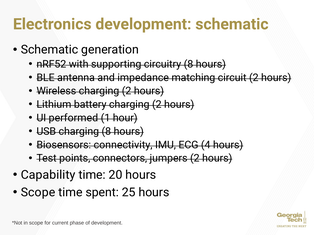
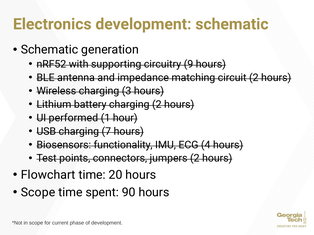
circuitry 8: 8 -> 9
Wireless charging 2: 2 -> 3
charging 8: 8 -> 7
connectivity: connectivity -> functionality
Capability: Capability -> Flowchart
25: 25 -> 90
